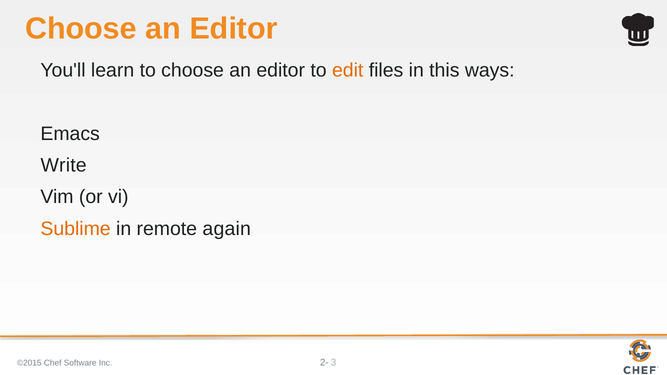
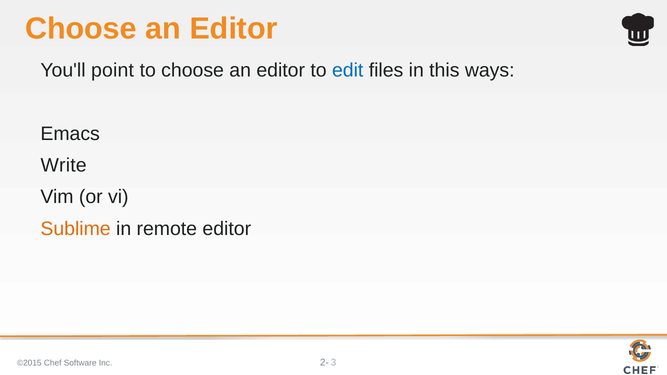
learn: learn -> point
edit colour: orange -> blue
remote again: again -> editor
